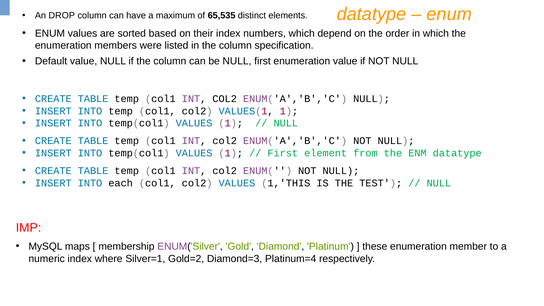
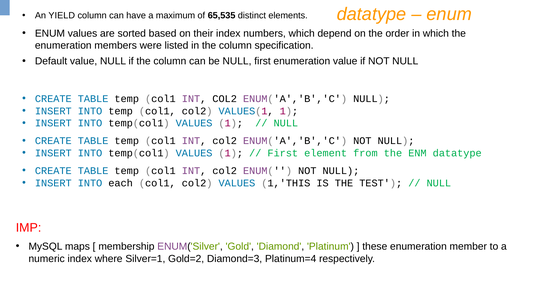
DROP: DROP -> YIELD
